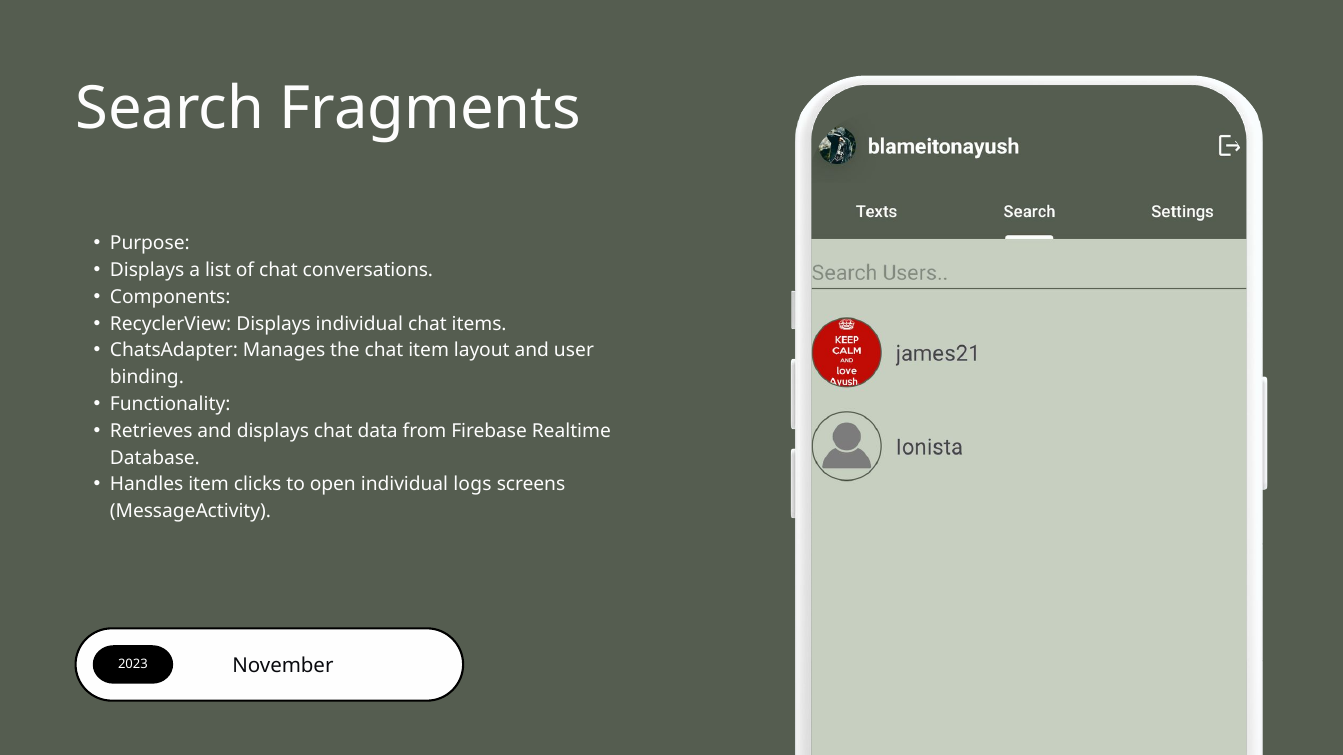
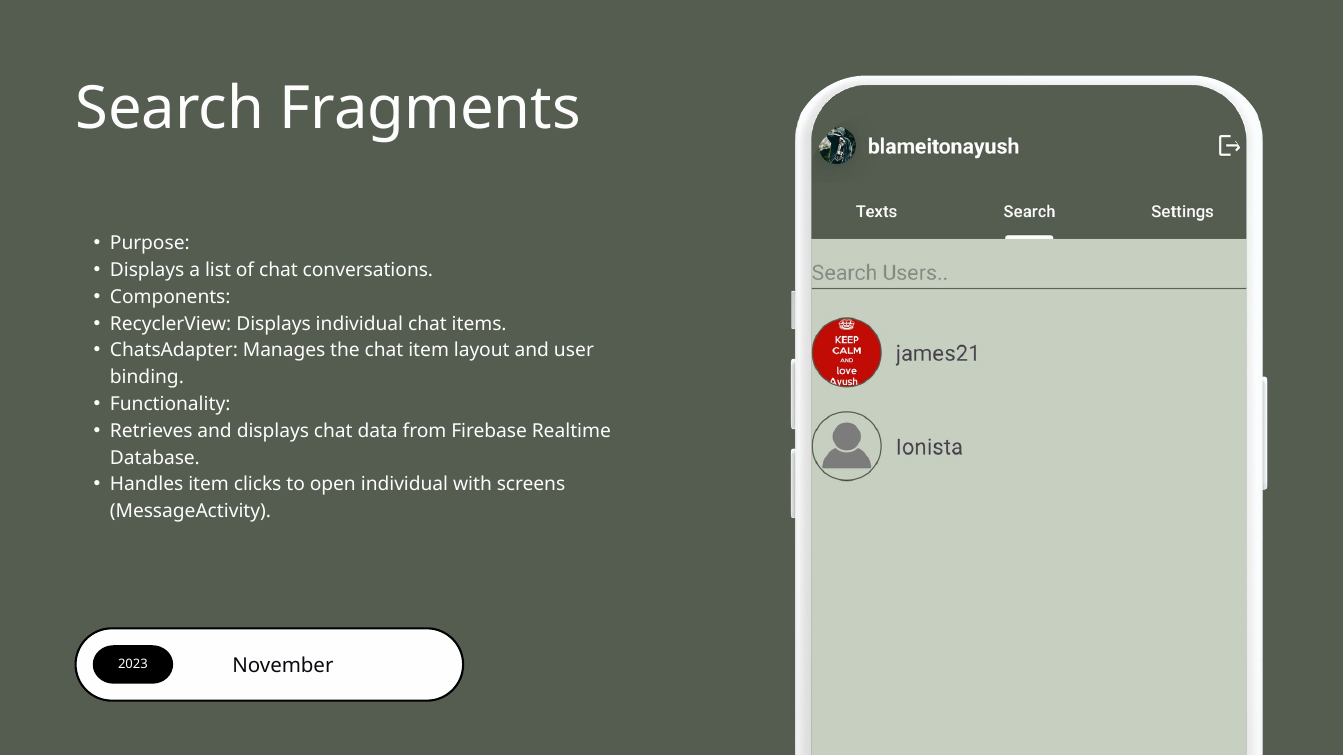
logs: logs -> with
